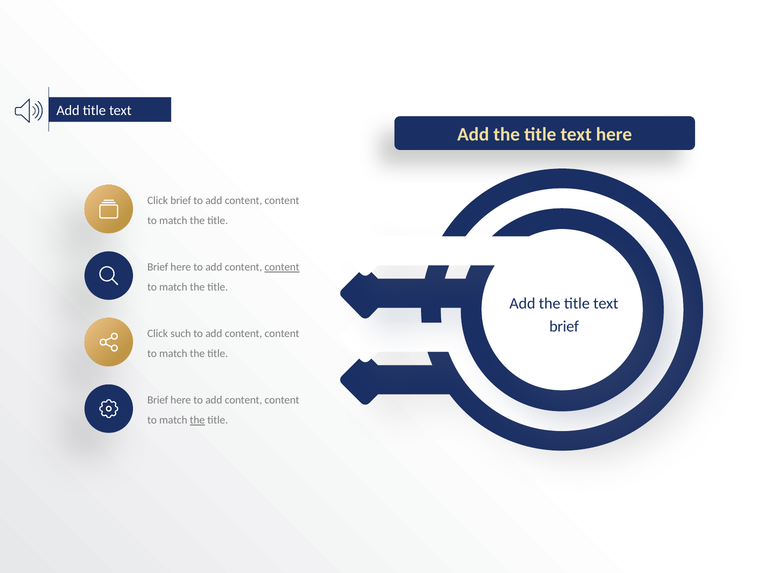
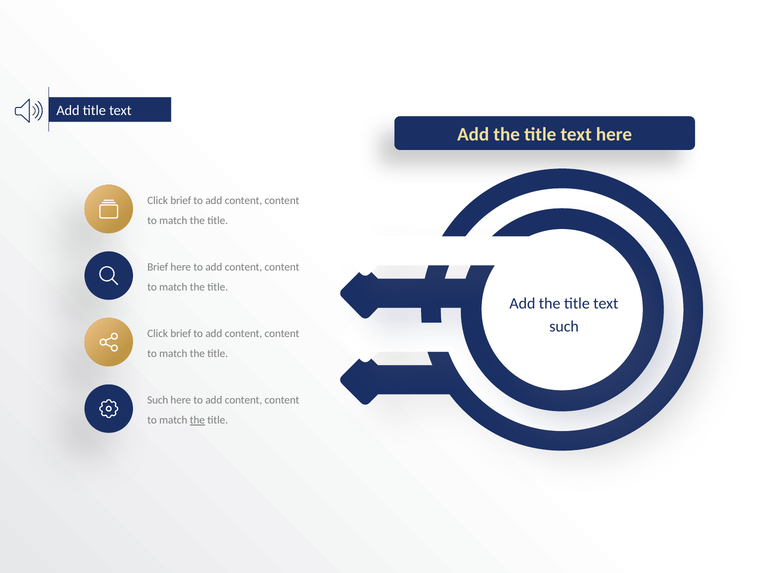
content at (282, 267) underline: present -> none
brief at (564, 326): brief -> such
such at (181, 334): such -> brief
Brief at (158, 400): Brief -> Such
